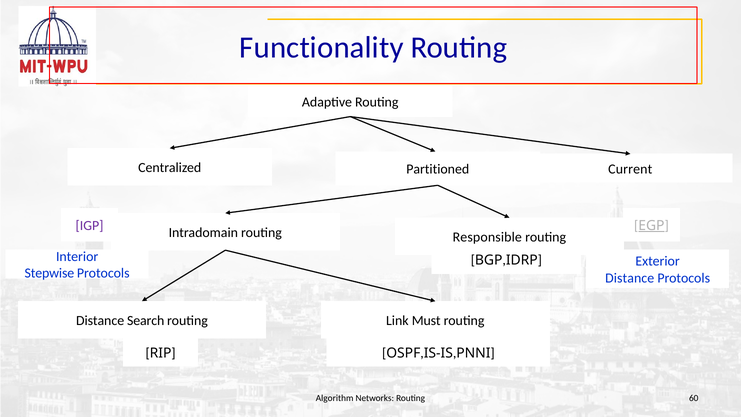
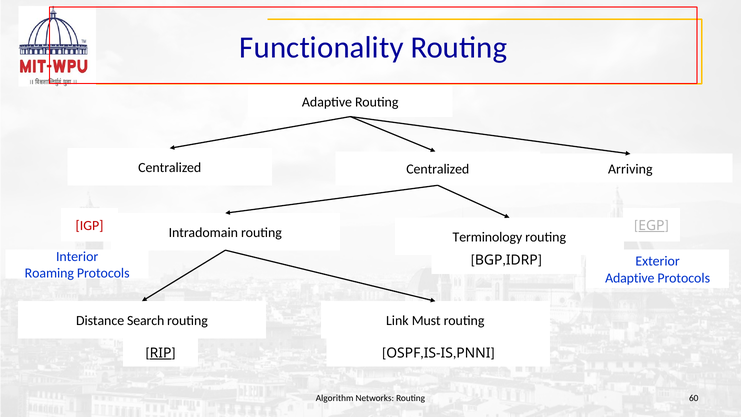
Centralized Partitioned: Partitioned -> Centralized
Current: Current -> Arriving
IGP colour: purple -> red
Responsible: Responsible -> Terminology
Stepwise: Stepwise -> Roaming
Distance at (630, 278): Distance -> Adaptive
RIP underline: none -> present
